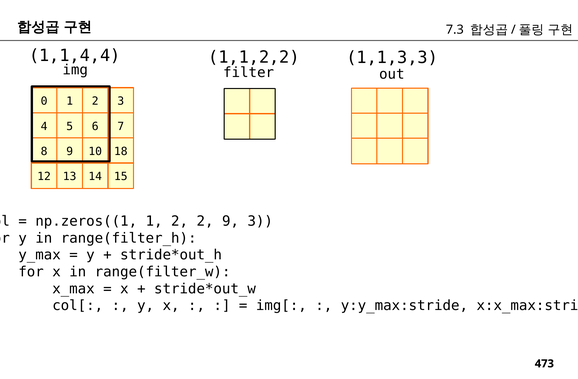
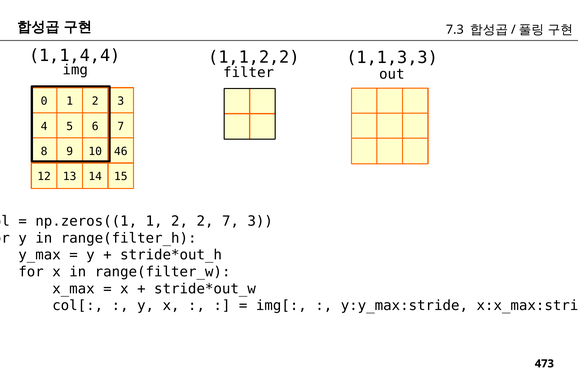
18: 18 -> 46
2 9: 9 -> 7
